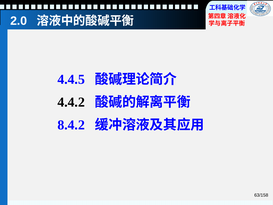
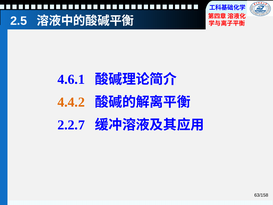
2.0: 2.0 -> 2.5
4.4.5: 4.4.5 -> 4.6.1
4.4.2 colour: black -> orange
8.4.2: 8.4.2 -> 2.2.7
